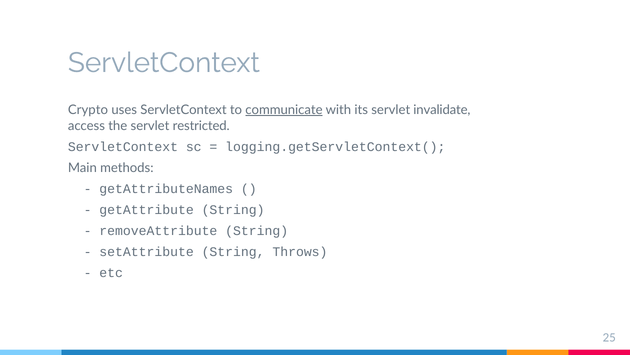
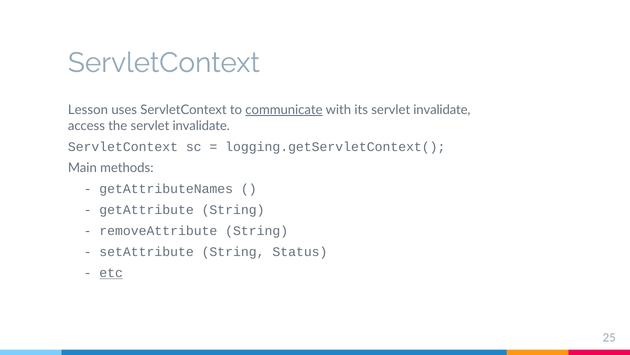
Crypto: Crypto -> Lesson
the servlet restricted: restricted -> invalidate
Throws: Throws -> Status
etc underline: none -> present
